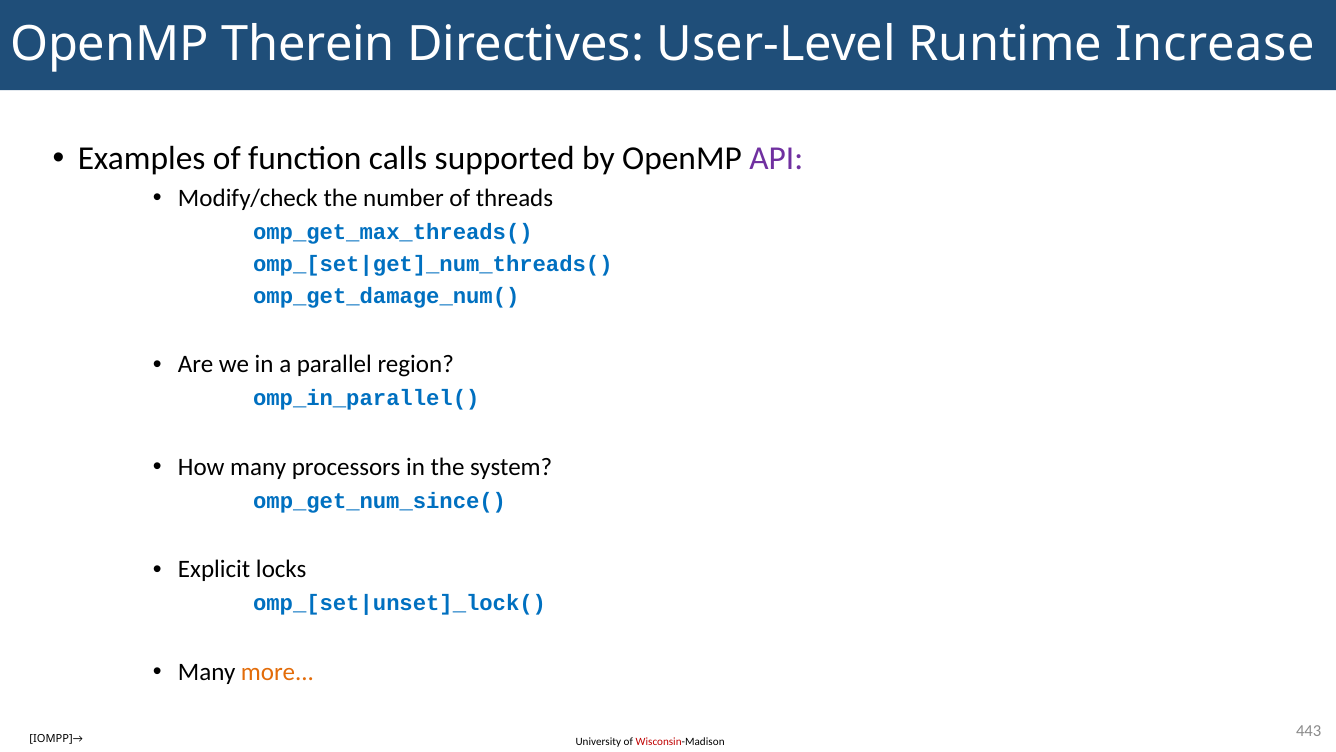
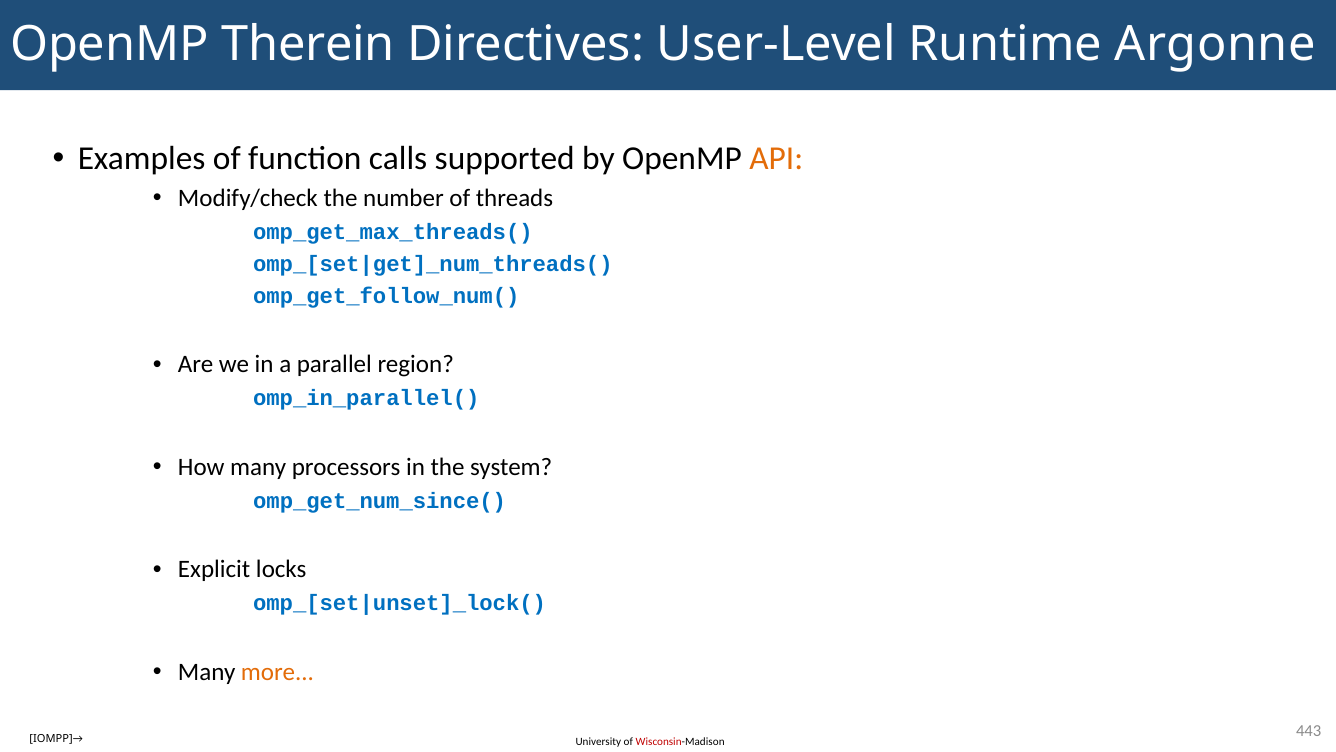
Increase: Increase -> Argonne
API colour: purple -> orange
omp_get_damage_num(: omp_get_damage_num( -> omp_get_follow_num(
